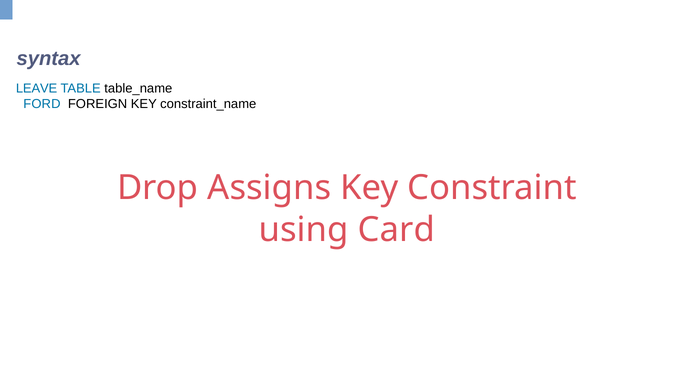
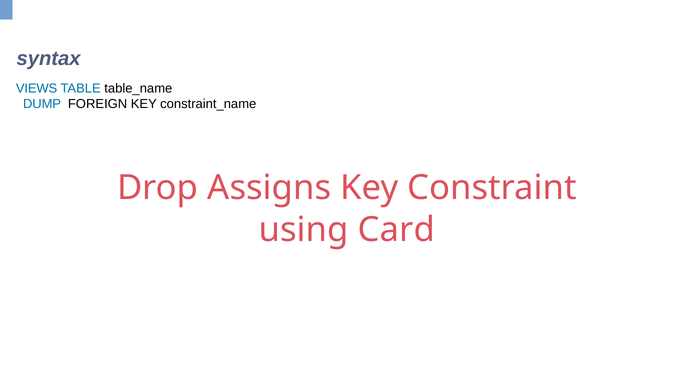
LEAVE: LEAVE -> VIEWS
FORD: FORD -> DUMP
